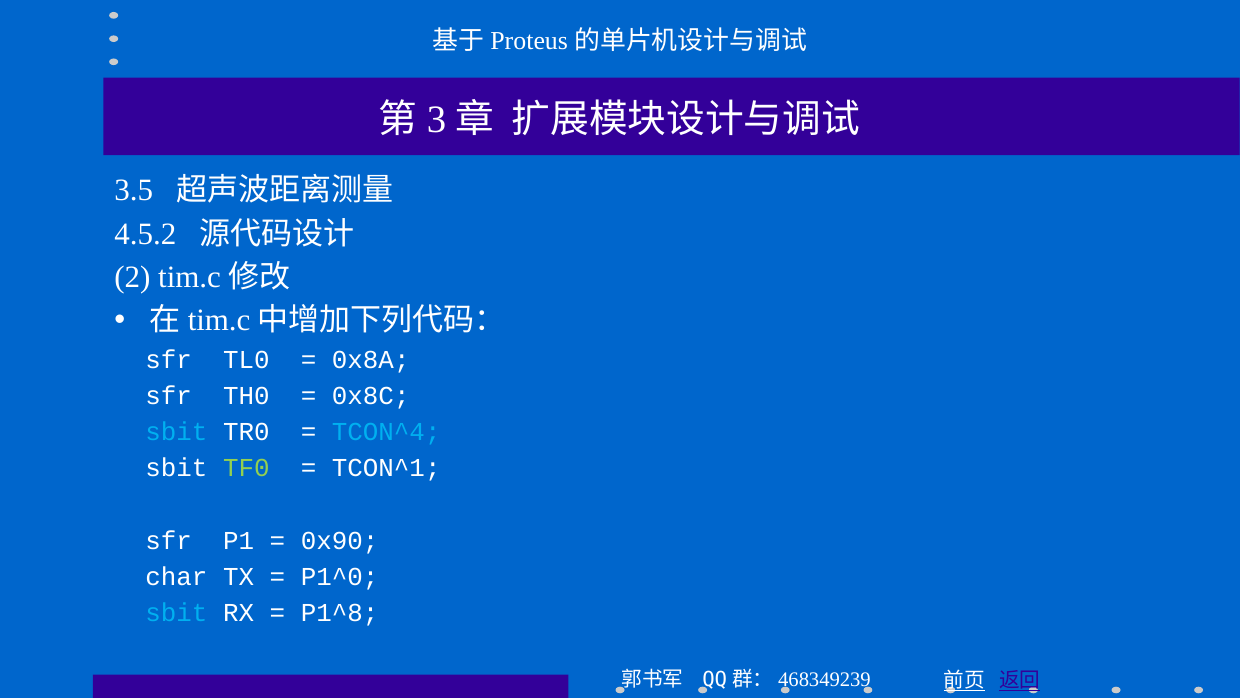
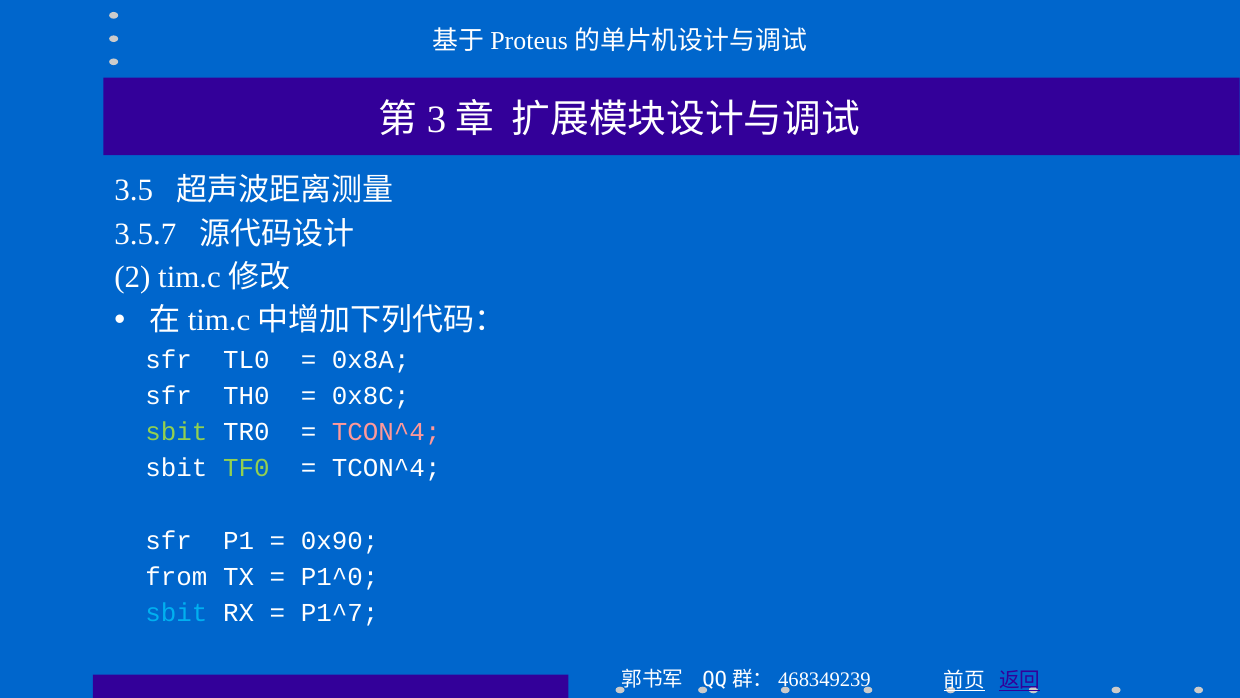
4.5.2: 4.5.2 -> 3.5.7
sbit at (176, 432) colour: light blue -> light green
TCON^4 at (386, 432) colour: light blue -> pink
TCON^1 at (386, 468): TCON^1 -> TCON^4
char: char -> from
P1^8: P1^8 -> P1^7
